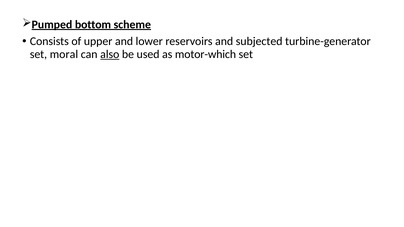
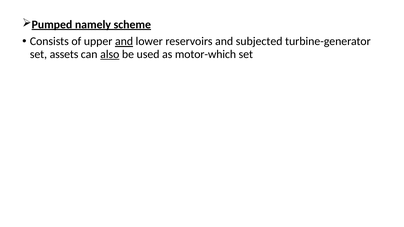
bottom: bottom -> namely
and at (124, 41) underline: none -> present
moral: moral -> assets
